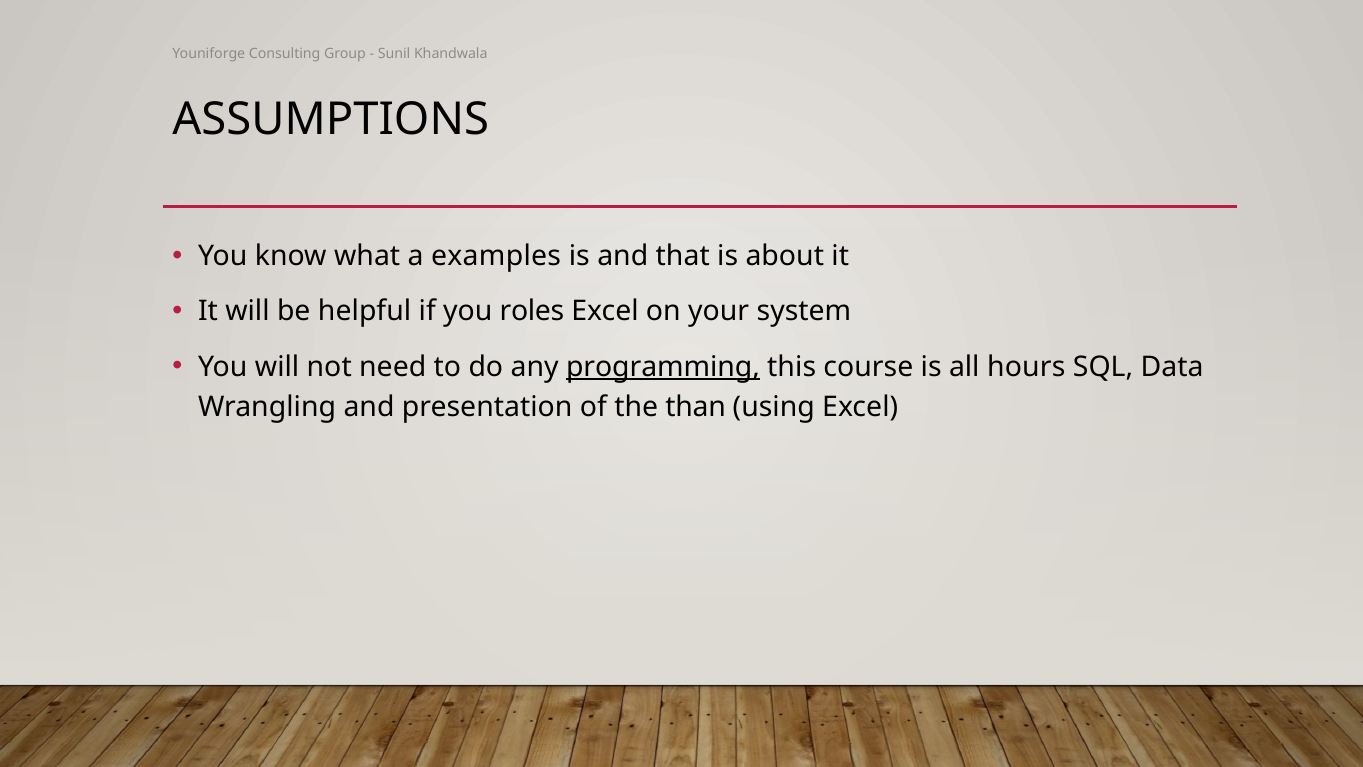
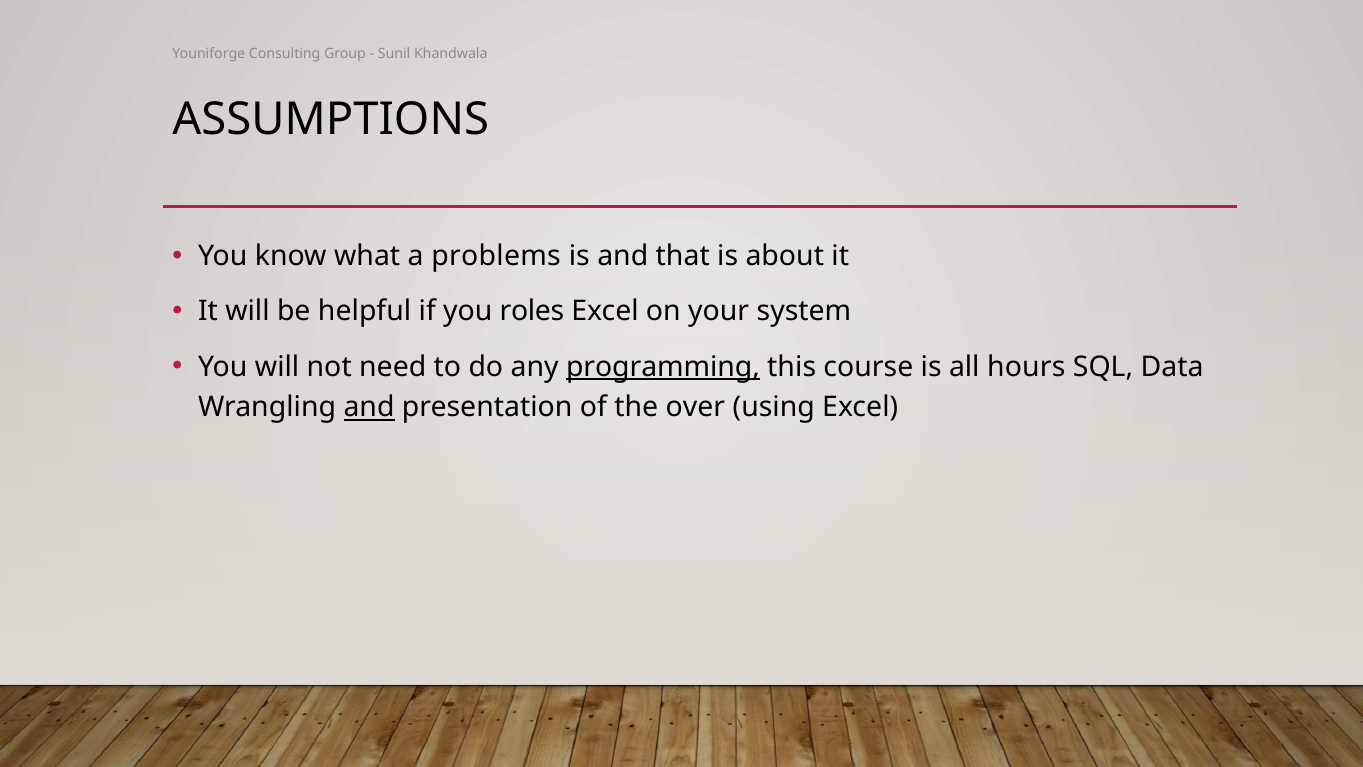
examples: examples -> problems
and at (369, 407) underline: none -> present
than: than -> over
